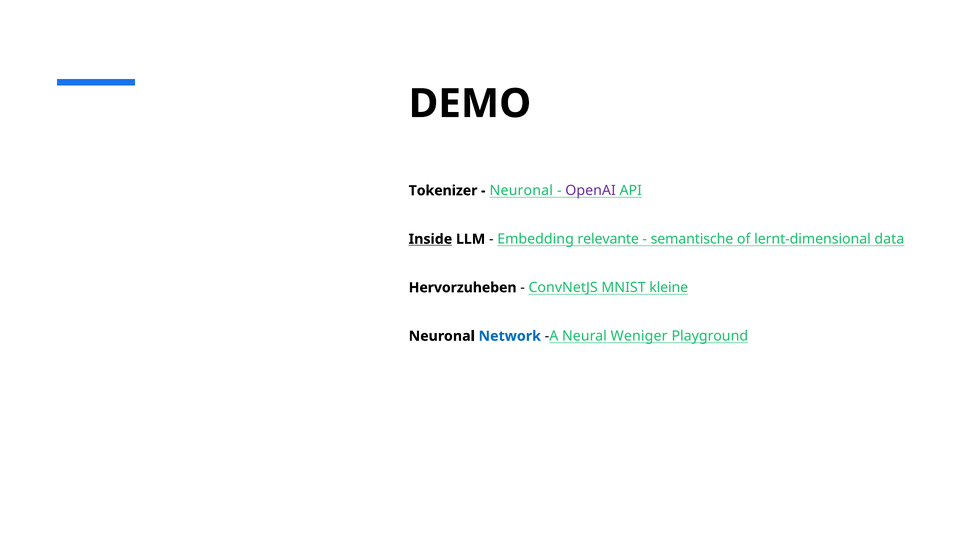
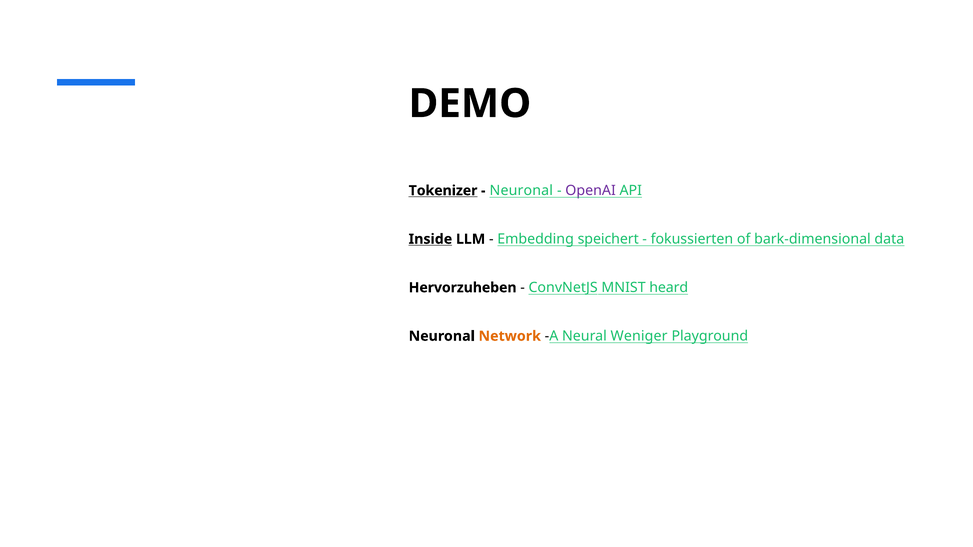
Tokenizer underline: none -> present
relevante: relevante -> speichert
semantische: semantische -> fokussierten
lernt-dimensional: lernt-dimensional -> bark-dimensional
kleine: kleine -> heard
Network colour: blue -> orange
